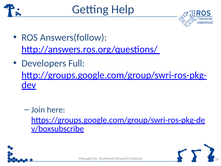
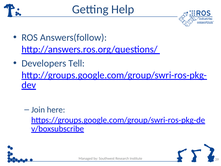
Full: Full -> Tell
